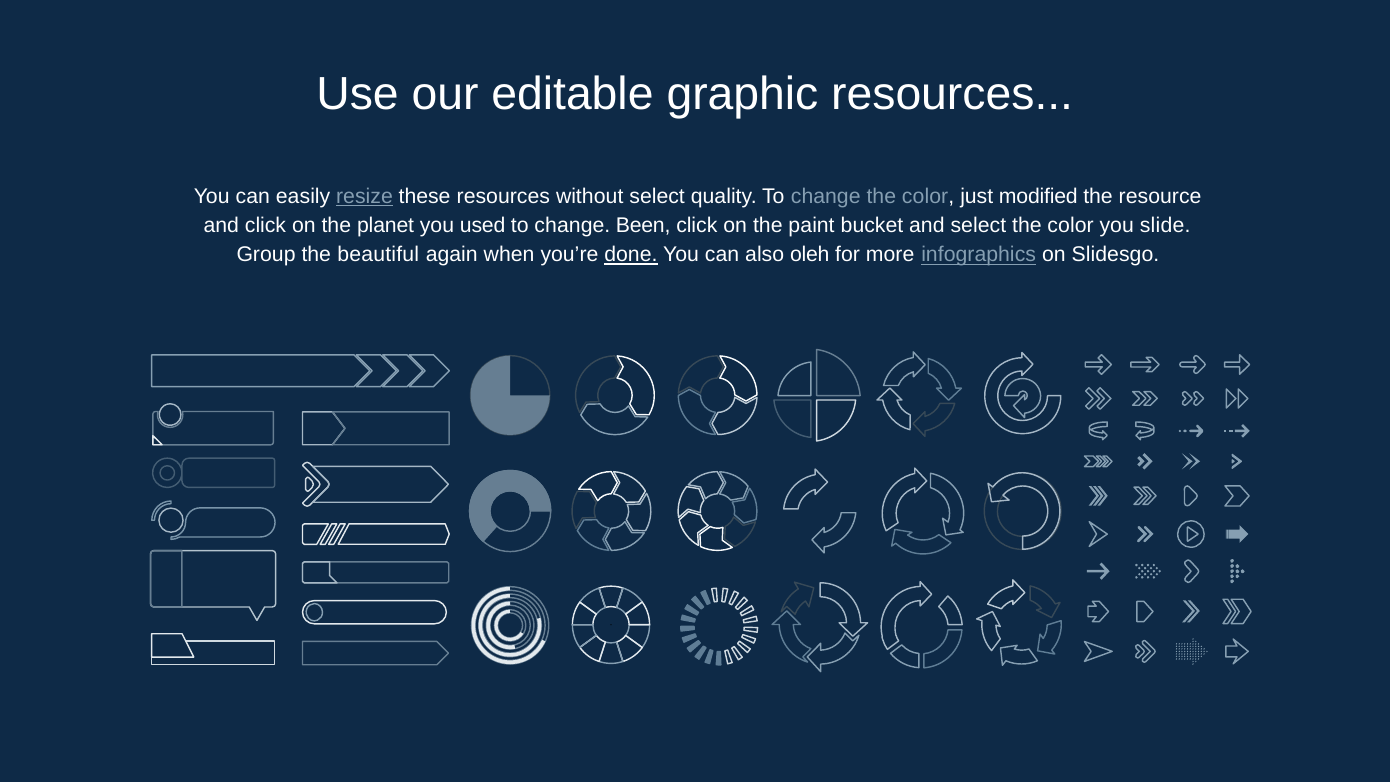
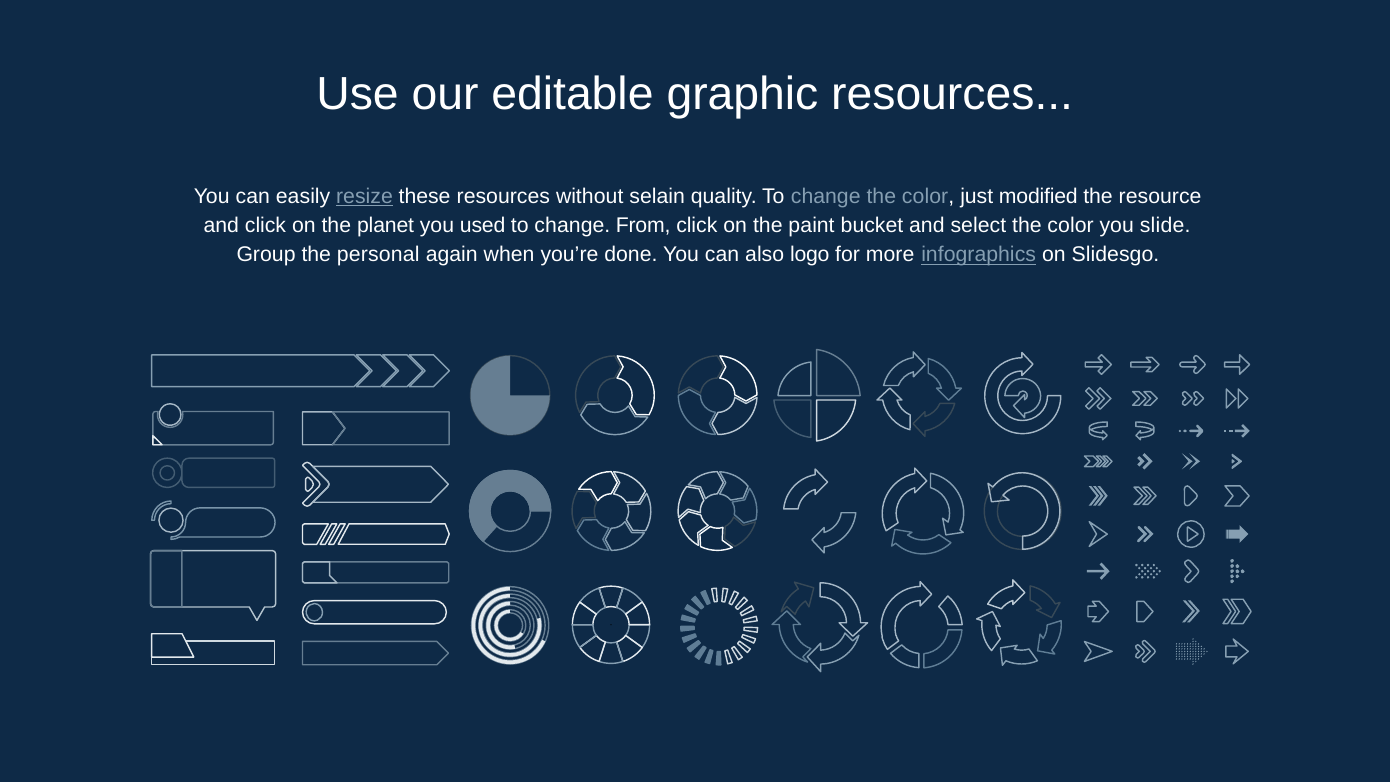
without select: select -> selain
Been: Been -> From
beautiful: beautiful -> personal
done underline: present -> none
oleh: oleh -> logo
